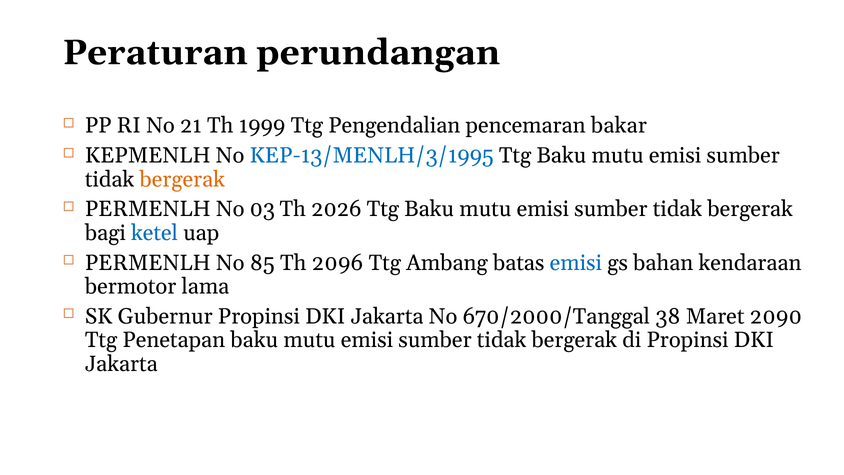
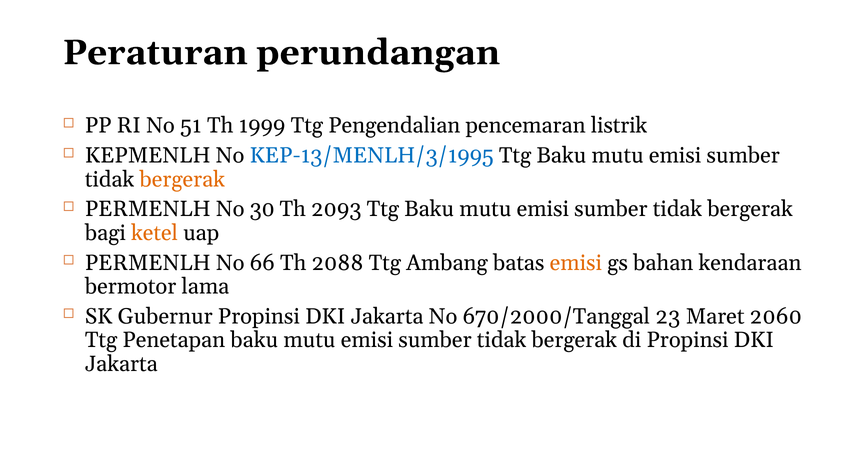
21: 21 -> 51
bakar: bakar -> listrik
03: 03 -> 30
2026: 2026 -> 2093
ketel colour: blue -> orange
85: 85 -> 66
2096: 2096 -> 2088
emisi at (576, 263) colour: blue -> orange
38: 38 -> 23
2090: 2090 -> 2060
